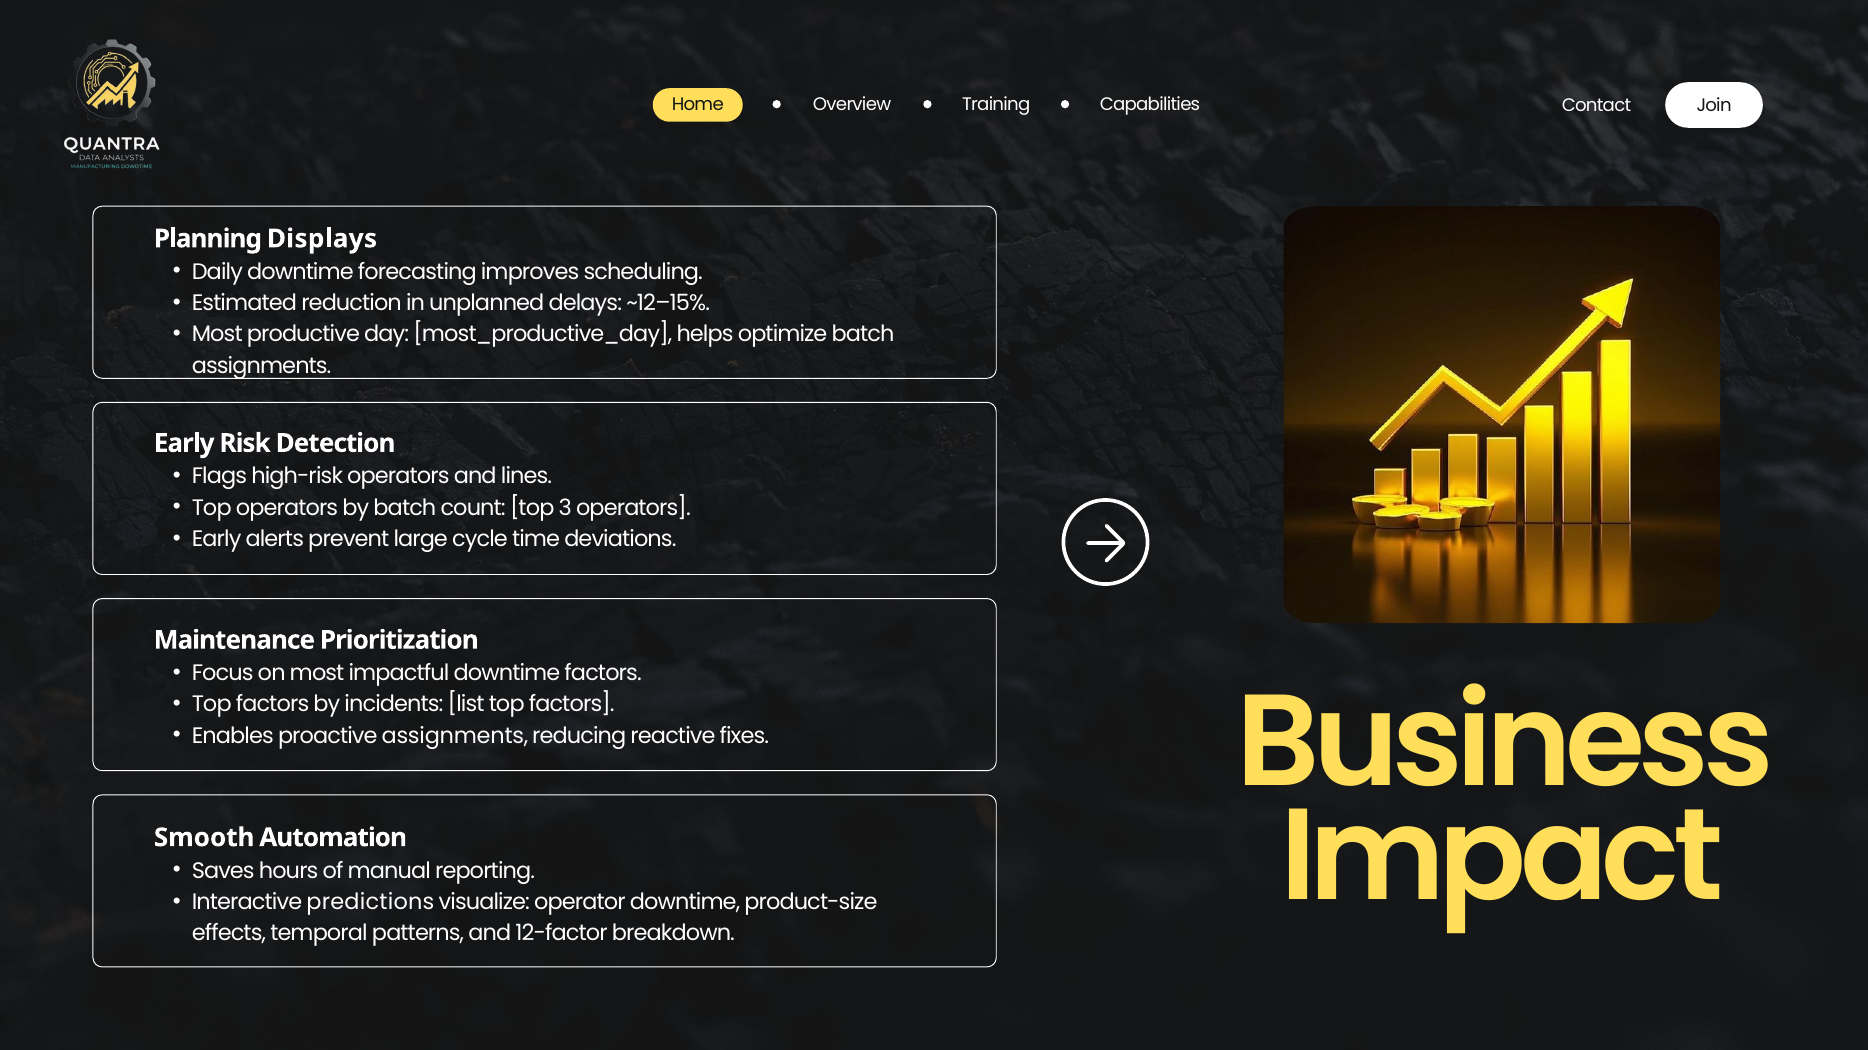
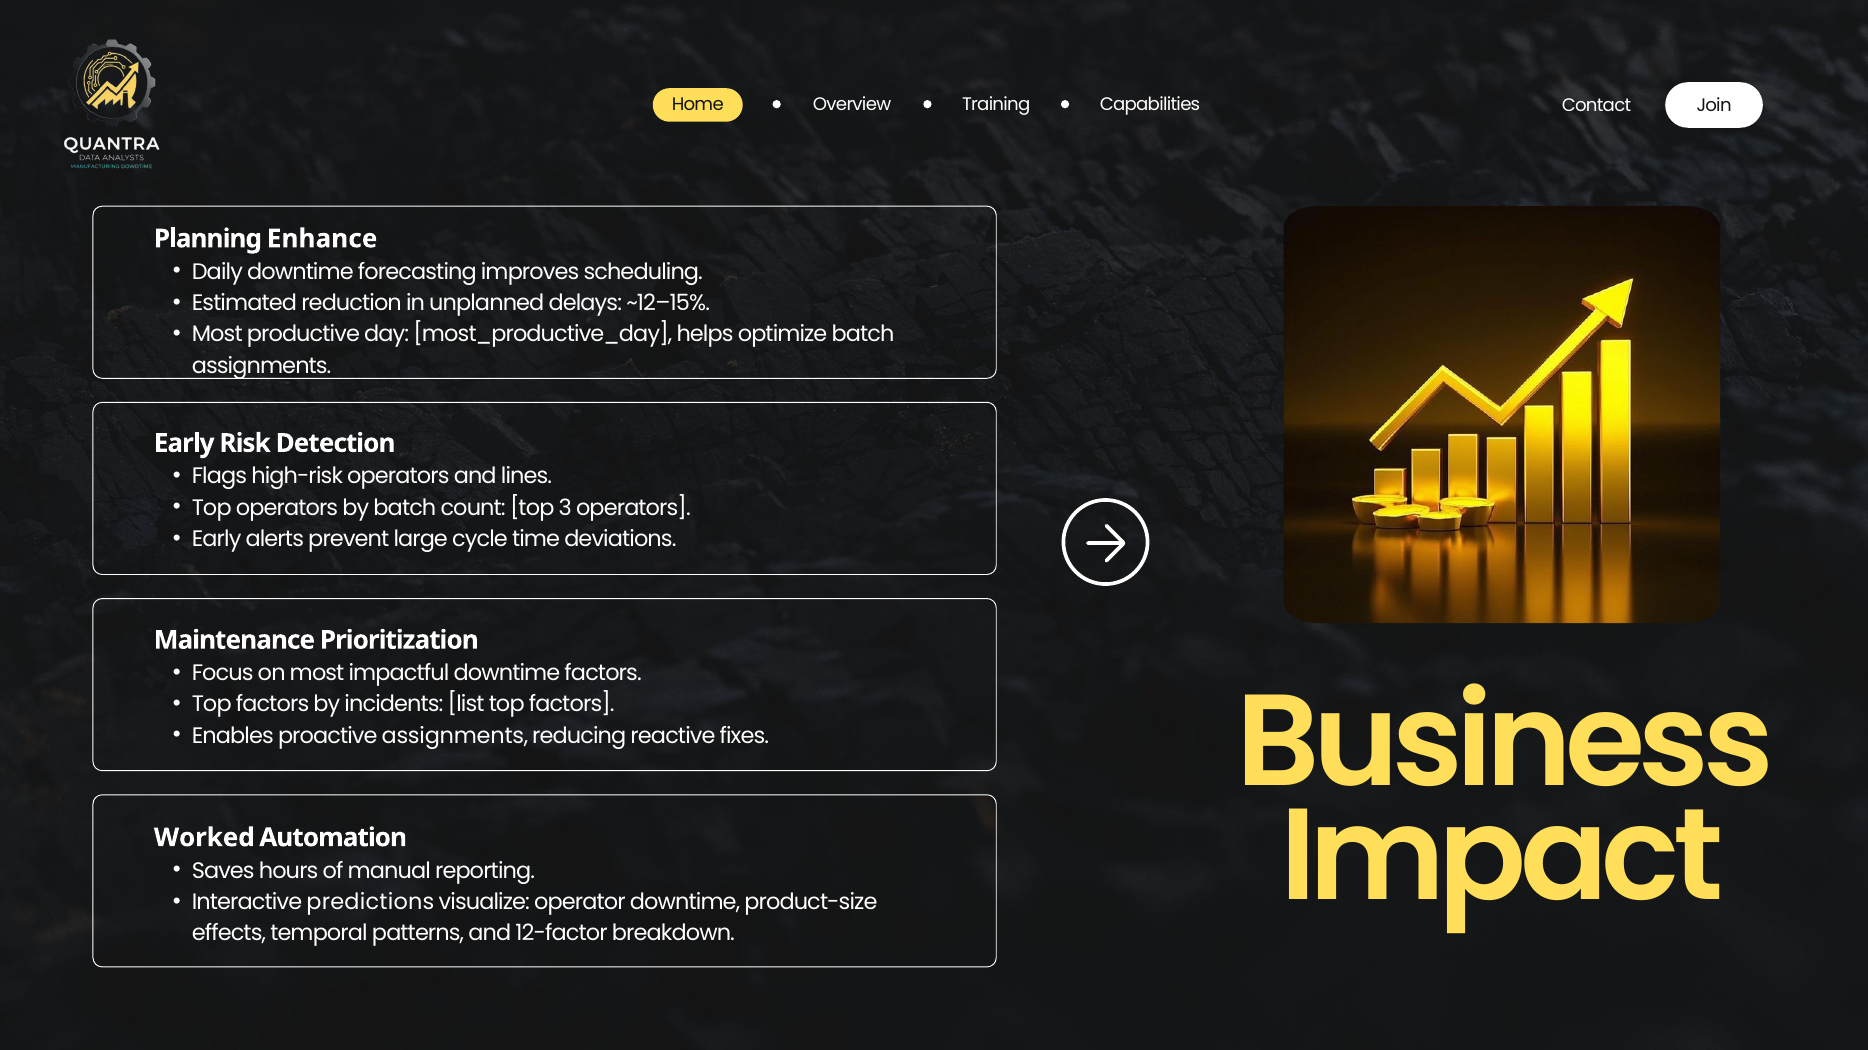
Displays: Displays -> Enhance
Smooth: Smooth -> Worked
